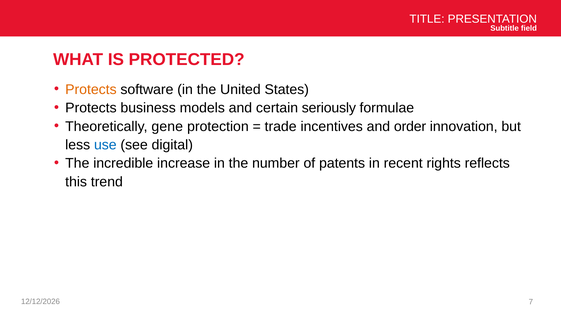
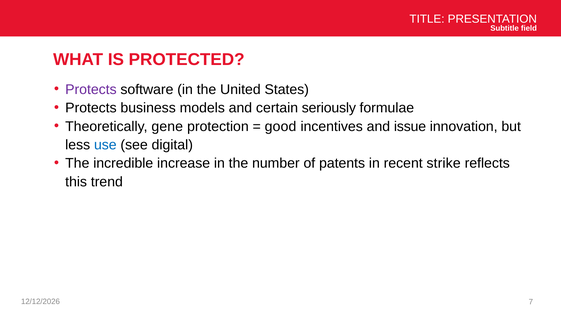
Protects at (91, 90) colour: orange -> purple
trade: trade -> good
order: order -> issue
rights: rights -> strike
